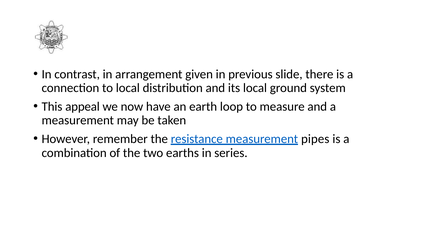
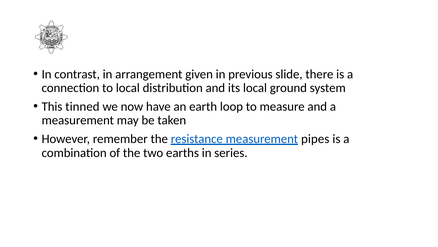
appeal: appeal -> tinned
